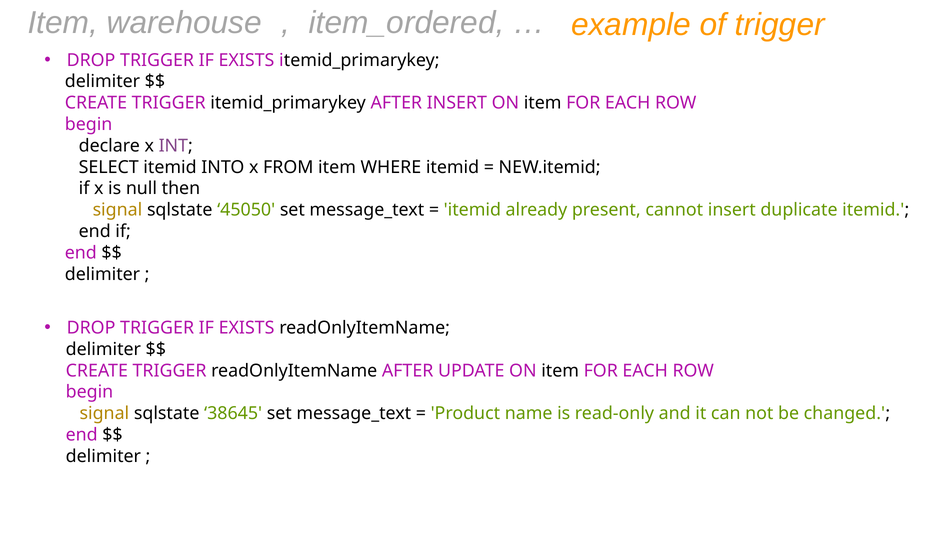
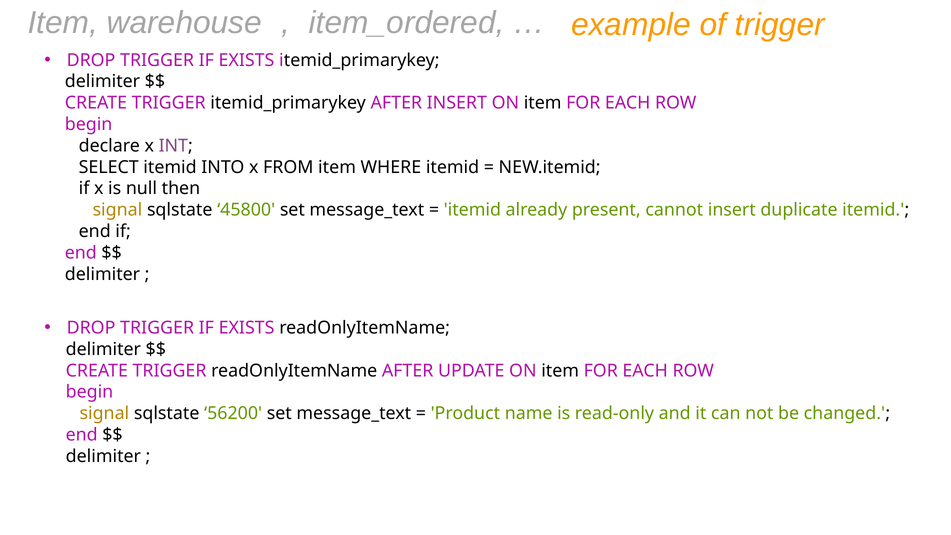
45050: 45050 -> 45800
38645: 38645 -> 56200
